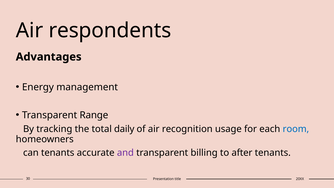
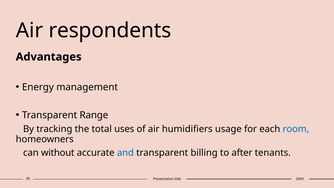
daily: daily -> uses
recognition: recognition -> humidifiers
can tenants: tenants -> without
and colour: purple -> blue
